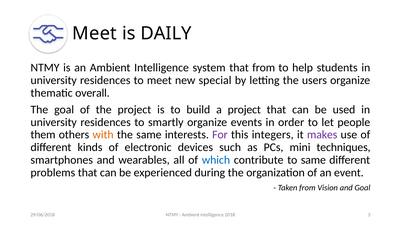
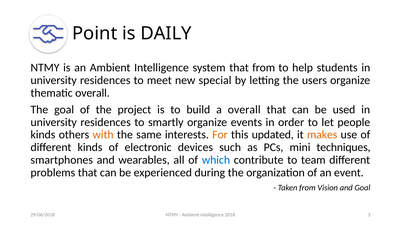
Meet at (95, 34): Meet -> Point
a project: project -> overall
them at (43, 135): them -> kinds
For colour: purple -> orange
integers: integers -> updated
makes colour: purple -> orange
to same: same -> team
